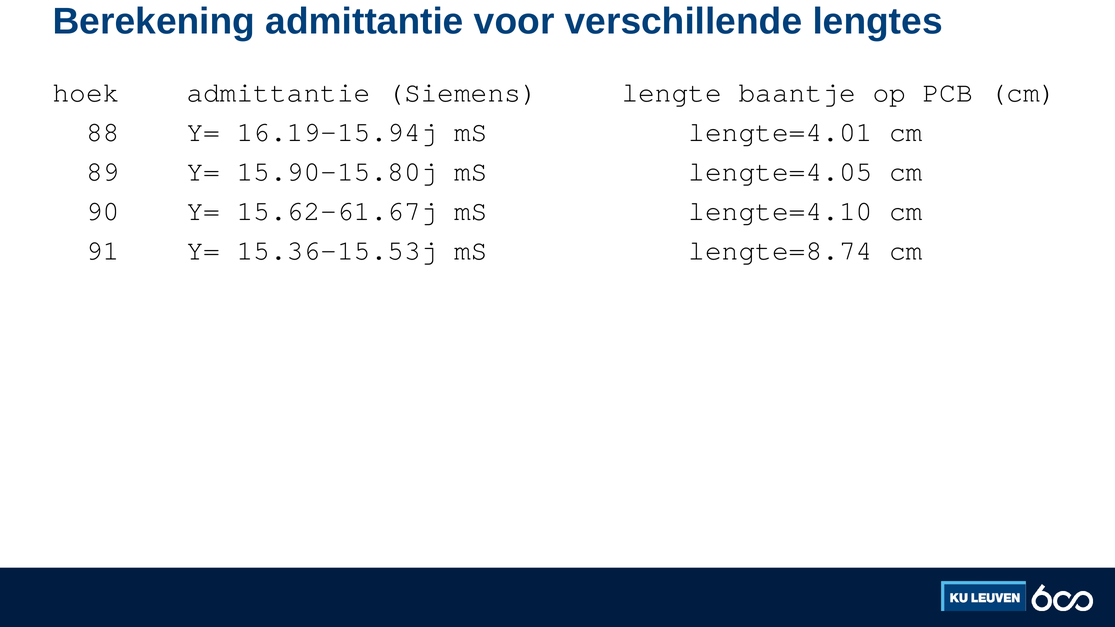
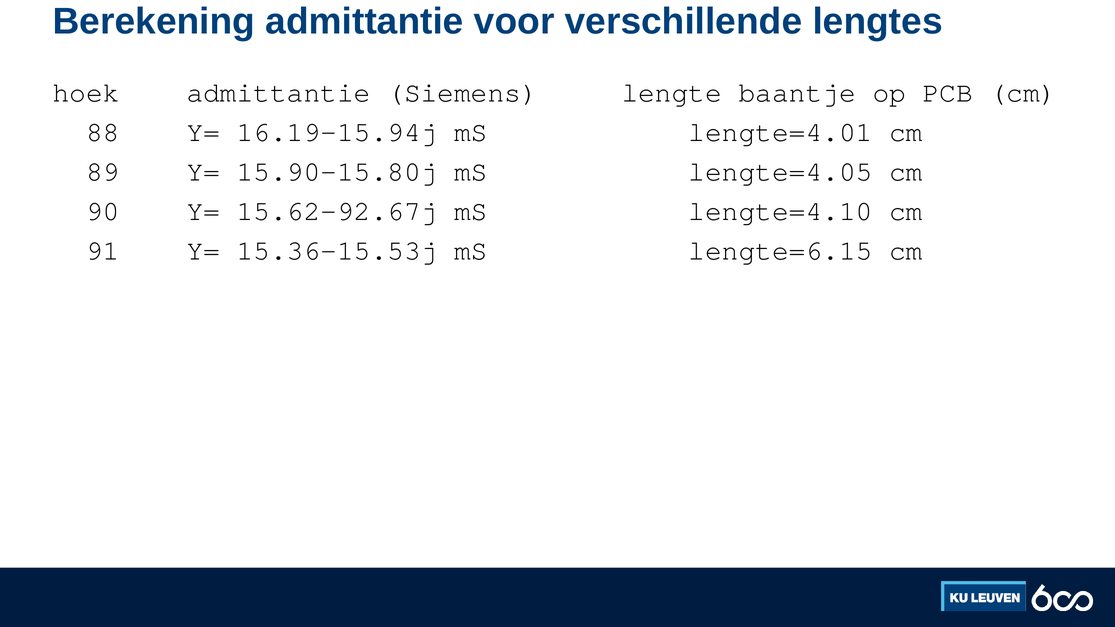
15.62-61.67j: 15.62-61.67j -> 15.62-92.67j
lengte=8.74: lengte=8.74 -> lengte=6.15
